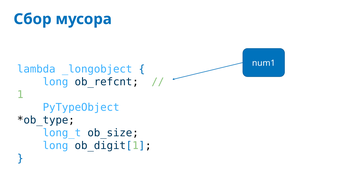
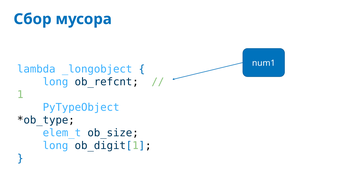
long_t: long_t -> elem_t
